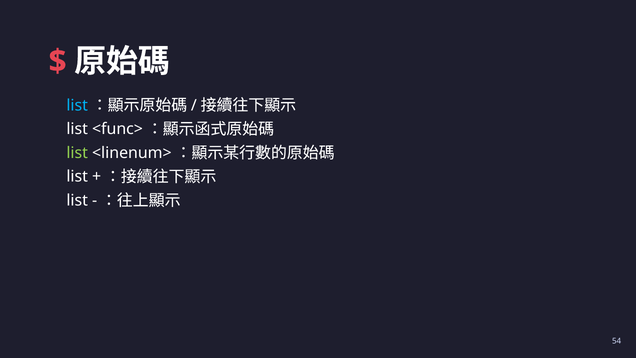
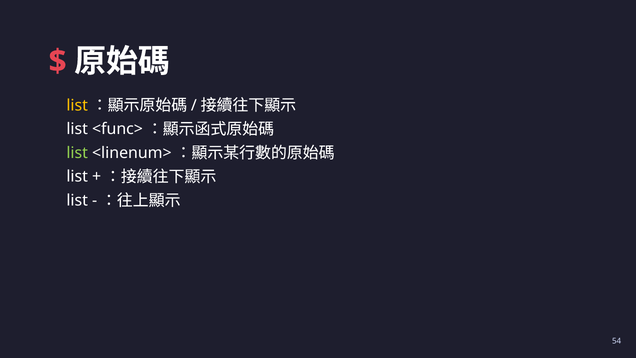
list at (77, 105) colour: light blue -> yellow
